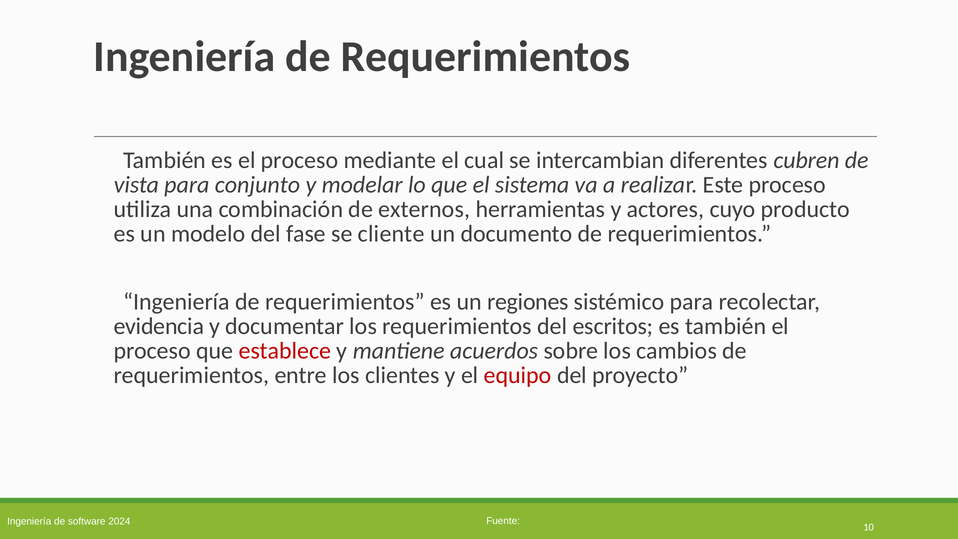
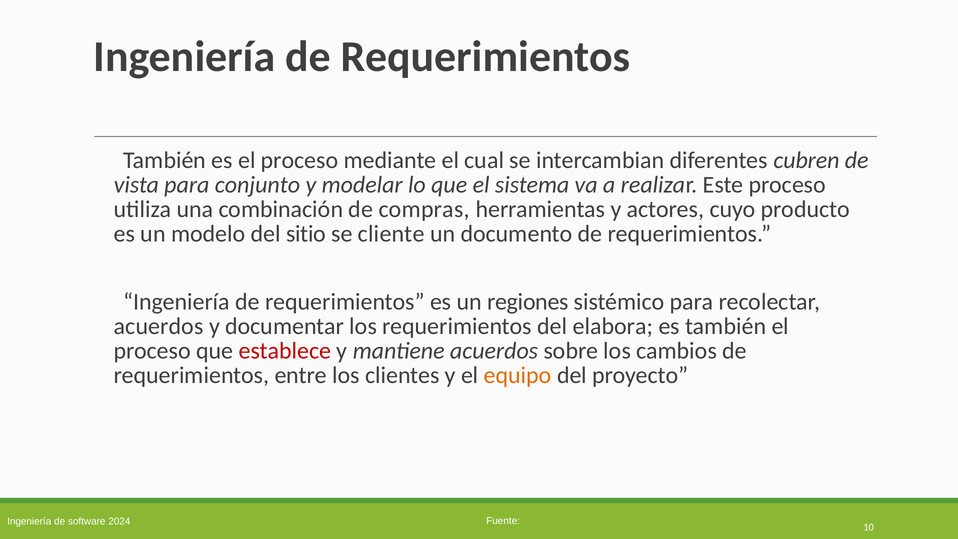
externos: externos -> compras
fase: fase -> sitio
evidencia at (159, 326): evidencia -> acuerdos
escritos: escritos -> elabora
equipo colour: red -> orange
